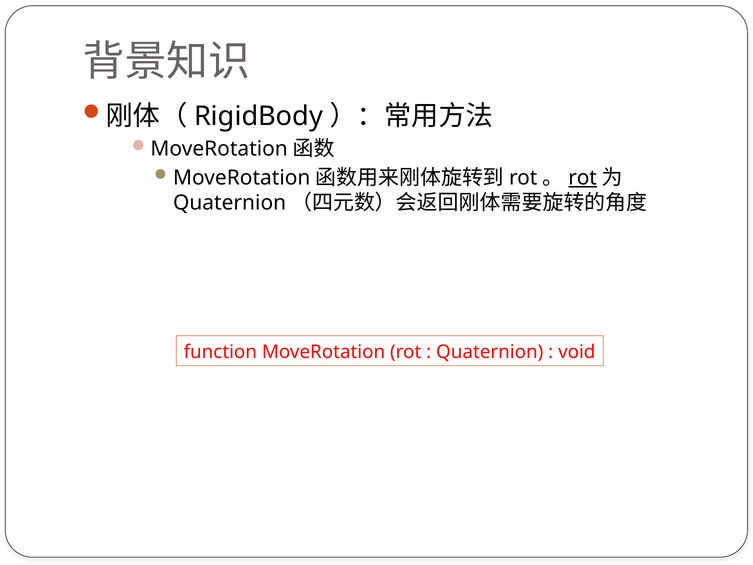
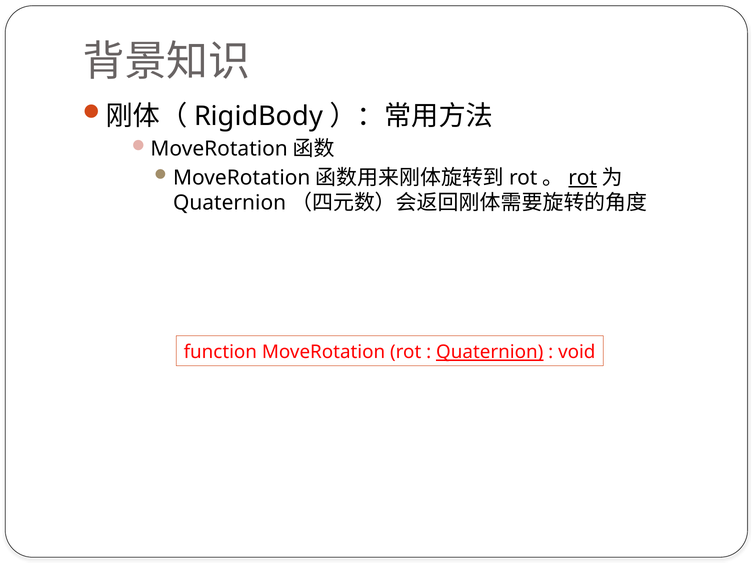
Quaternion at (490, 352) underline: none -> present
